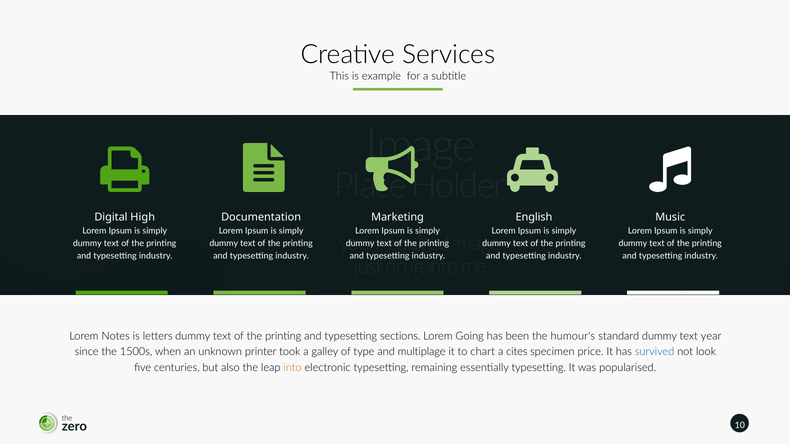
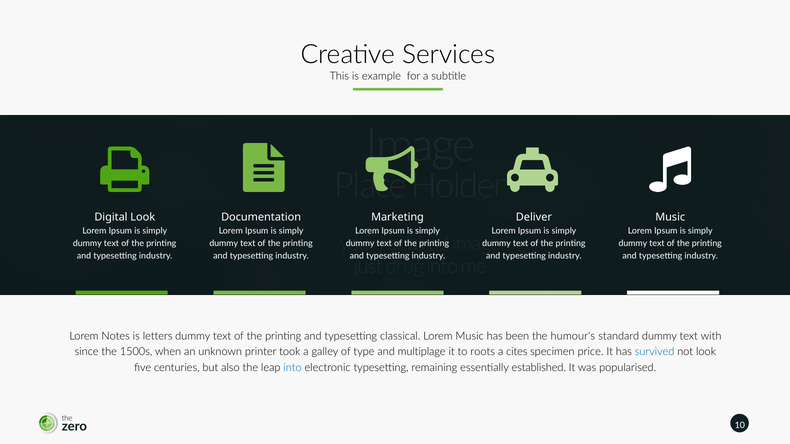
Digital High: High -> Look
English: English -> Deliver
sections: sections -> classical
Lorem Going: Going -> Music
year: year -> with
chart: chart -> roots
into colour: orange -> blue
essentially typesetting: typesetting -> established
